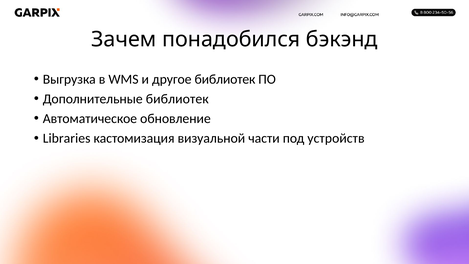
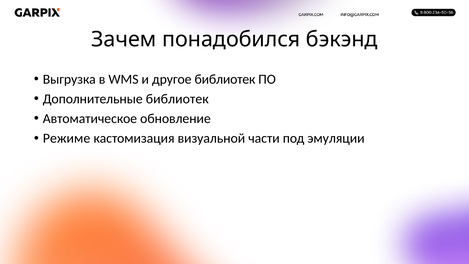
Libraries: Libraries -> Режиме
устройств: устройств -> эмуляции
